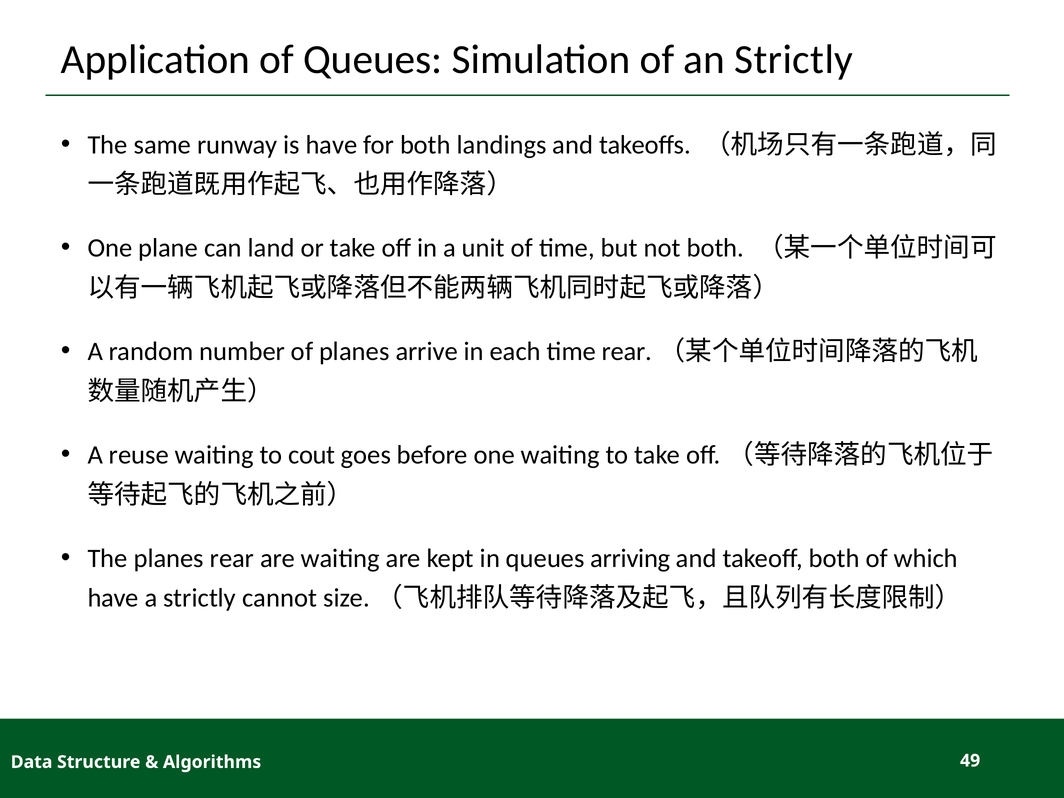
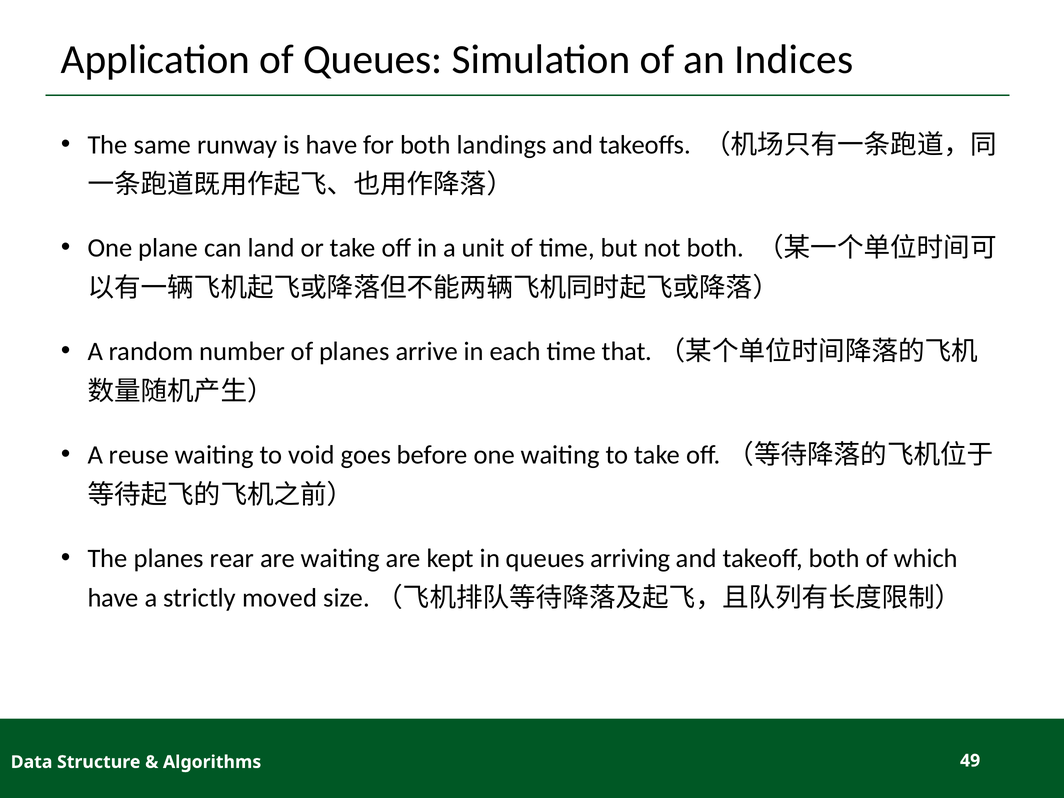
an Strictly: Strictly -> Indices
time rear: rear -> that
cout: cout -> void
cannot: cannot -> moved
